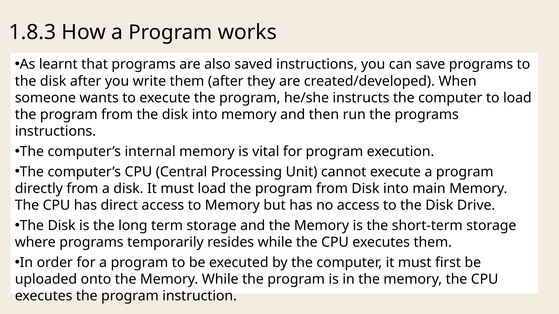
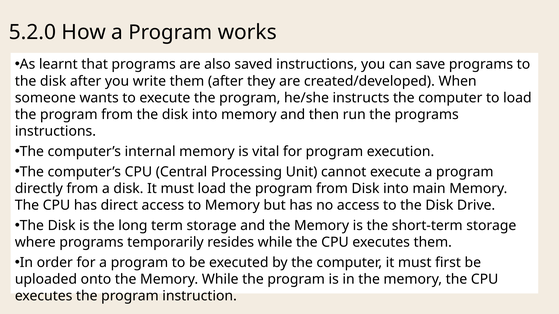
1.8.3: 1.8.3 -> 5.2.0
